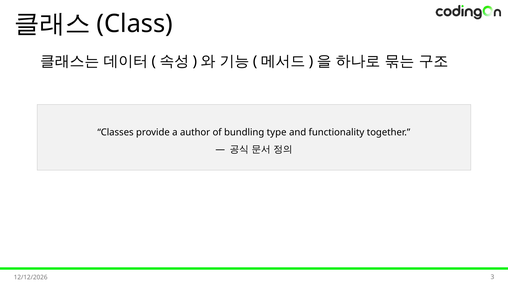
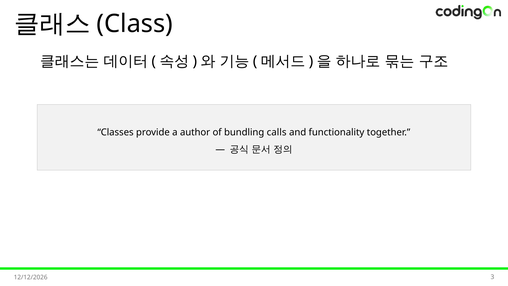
type: type -> calls
